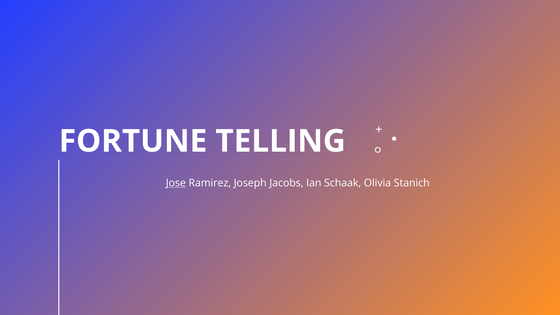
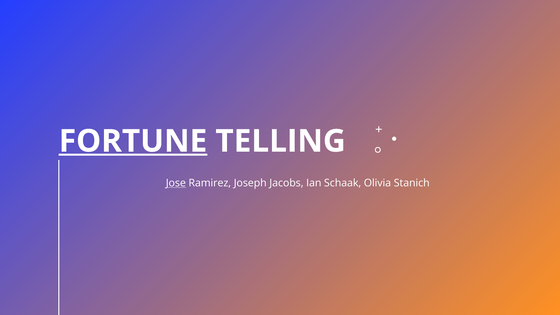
FORTUNE underline: none -> present
